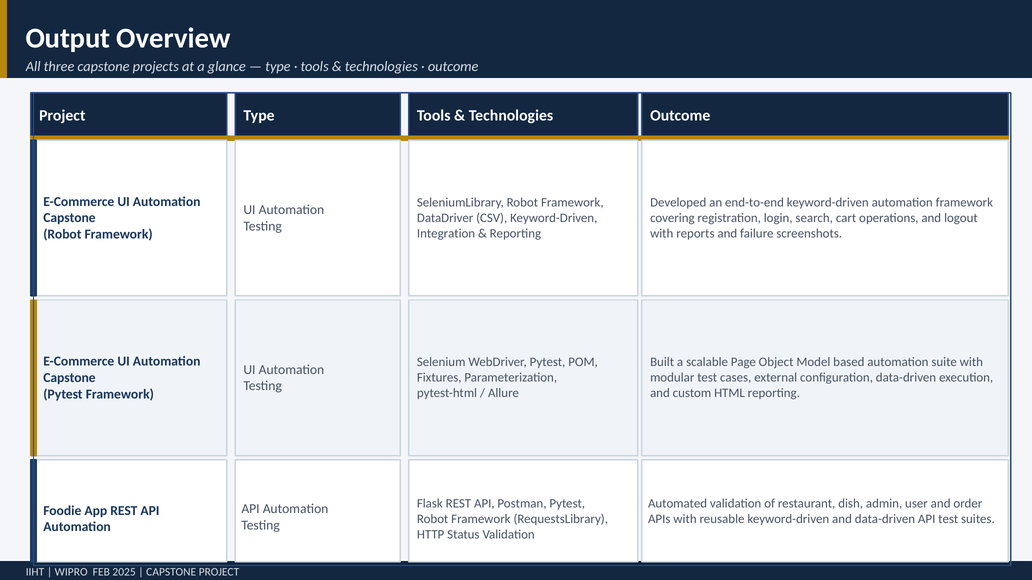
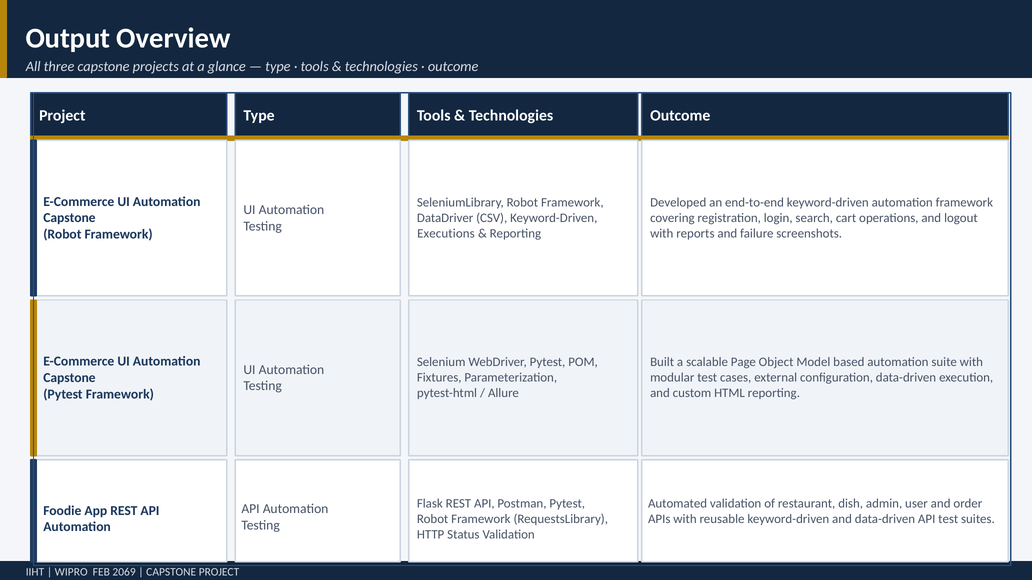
Integration: Integration -> Executions
2025: 2025 -> 2069
